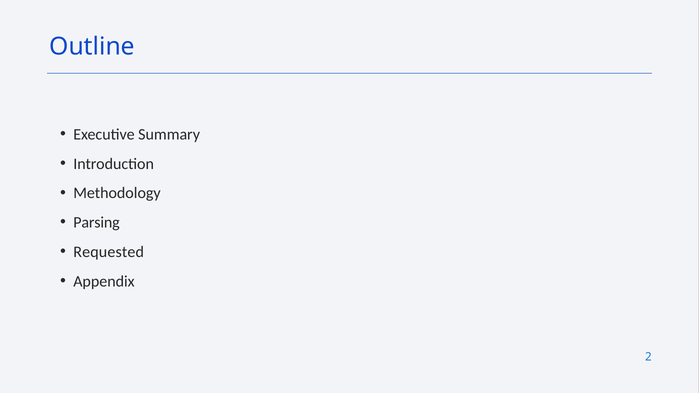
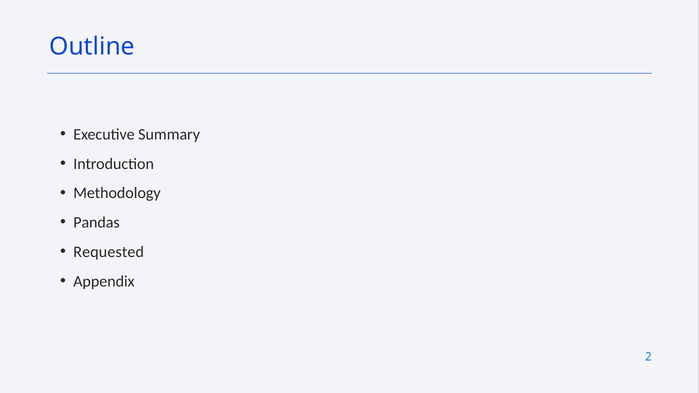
Parsing: Parsing -> Pandas
